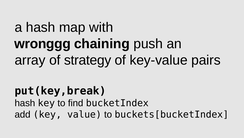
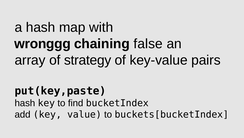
push: push -> false
put(key,break: put(key,break -> put(key,paste
